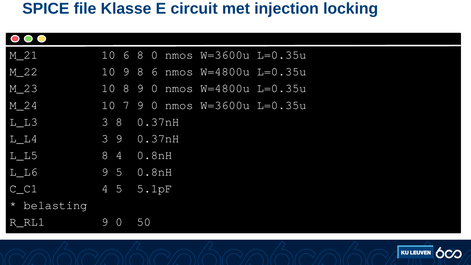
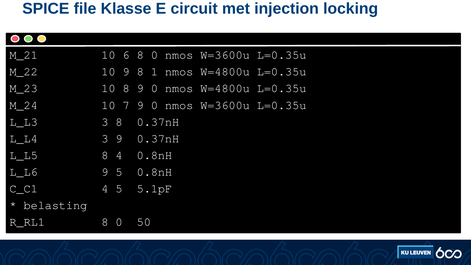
8 6: 6 -> 1
R_RL1 9: 9 -> 8
